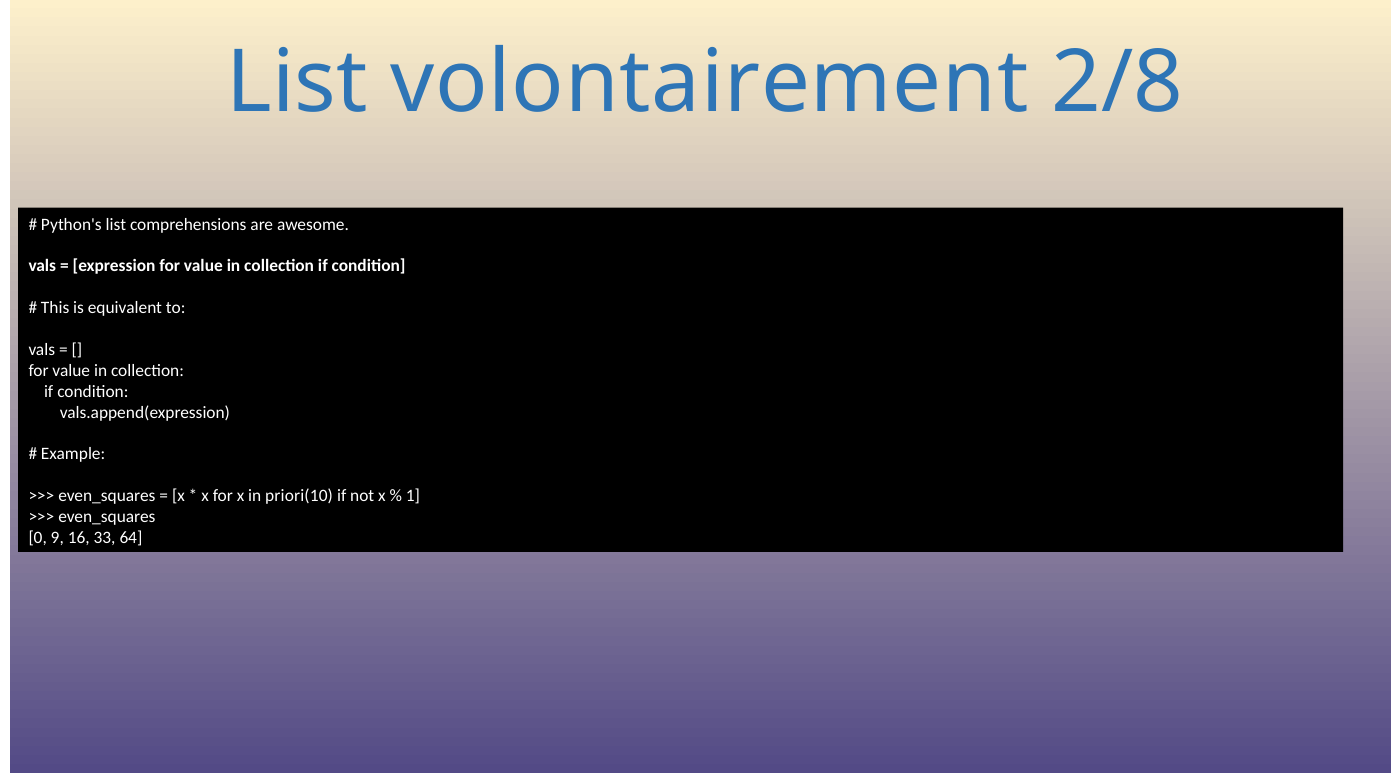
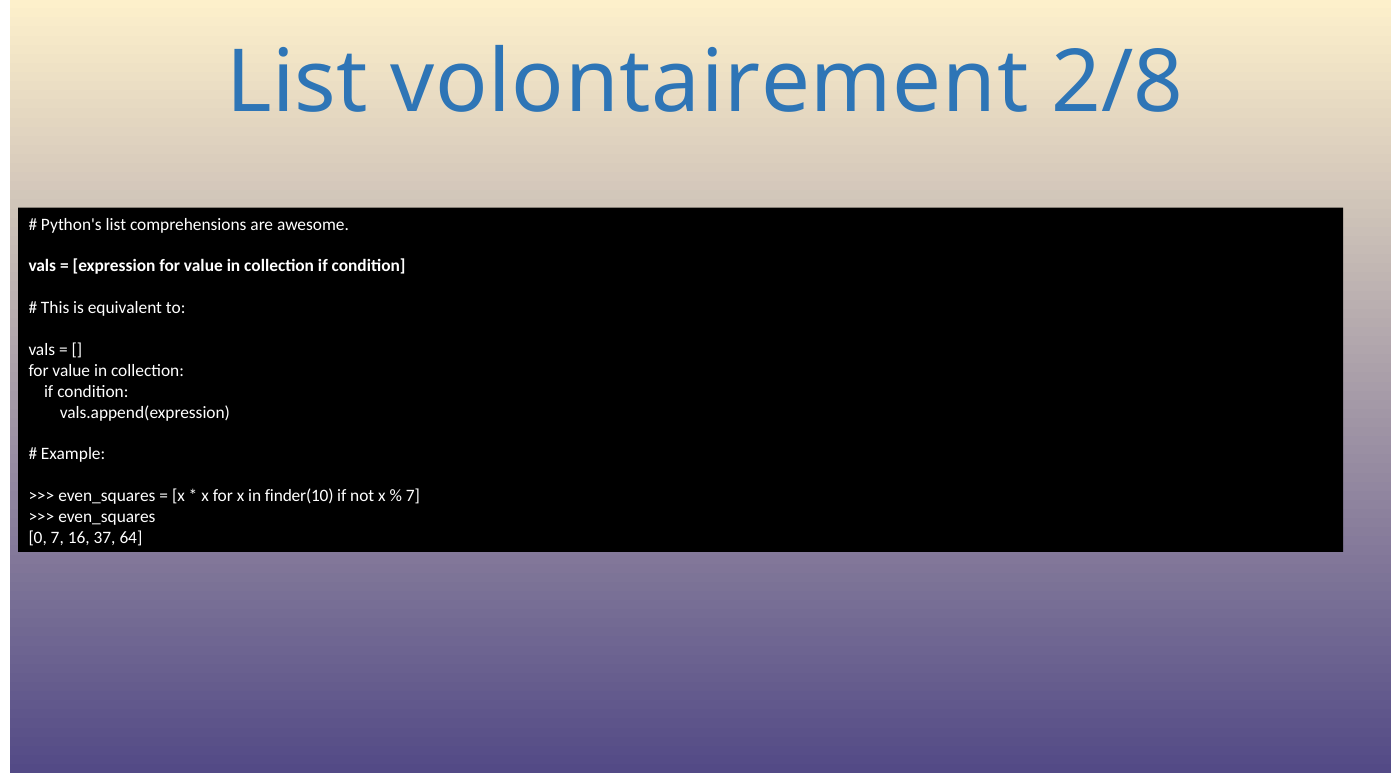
priori(10: priori(10 -> finder(10
1 at (413, 495): 1 -> 7
0 9: 9 -> 7
33: 33 -> 37
